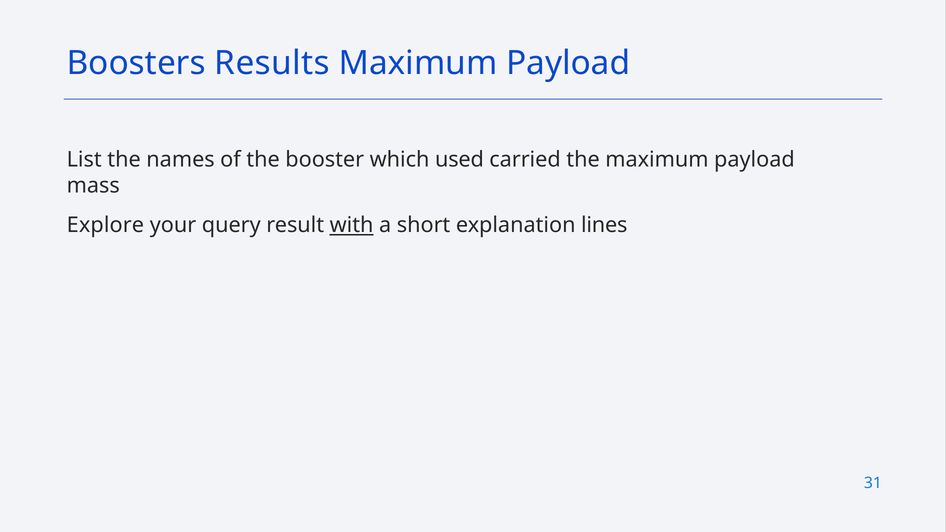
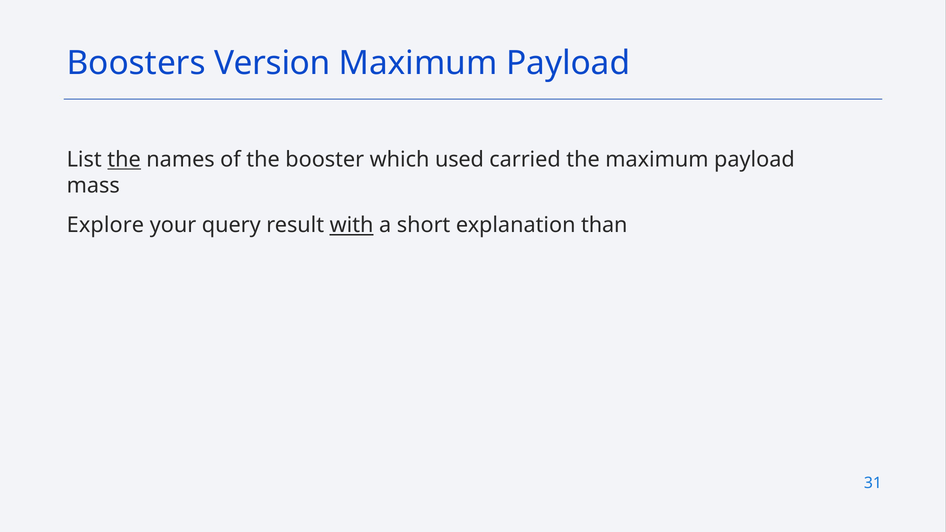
Results: Results -> Version
the at (124, 160) underline: none -> present
lines: lines -> than
